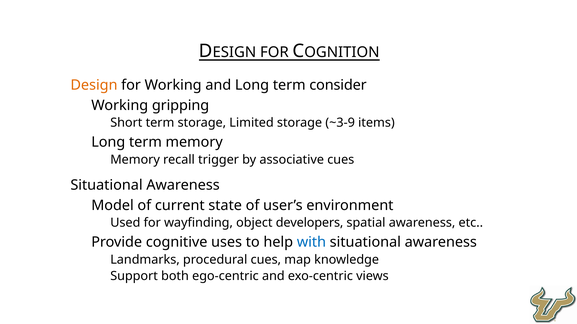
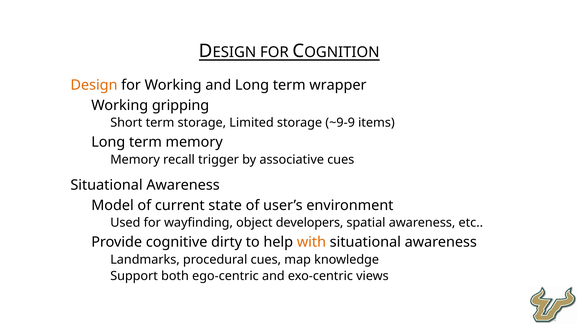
consider: consider -> wrapper
~3-9: ~3-9 -> ~9-9
uses: uses -> dirty
with colour: blue -> orange
